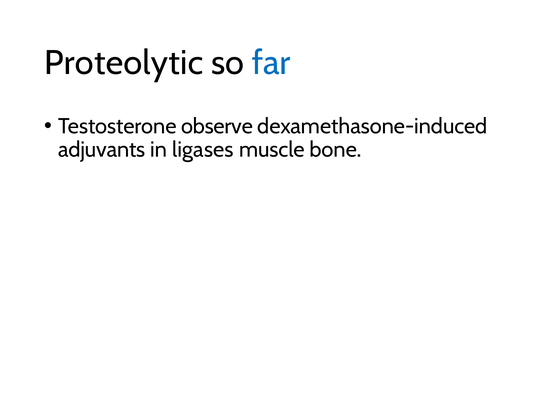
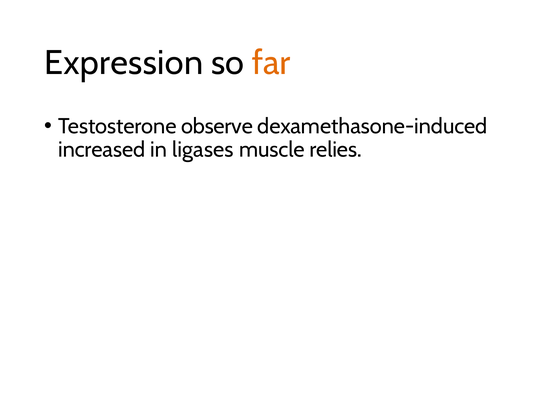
Proteolytic: Proteolytic -> Expression
far colour: blue -> orange
adjuvants: adjuvants -> increased
bone: bone -> relies
